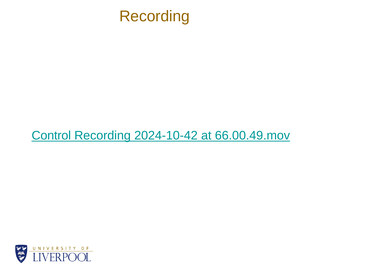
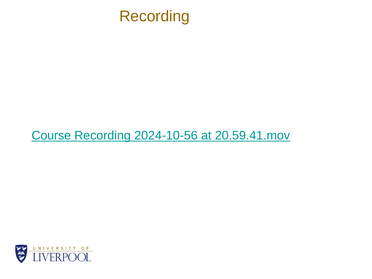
Control: Control -> Course
2024-10-42: 2024-10-42 -> 2024-10-56
66.00.49.mov: 66.00.49.mov -> 20.59.41.mov
